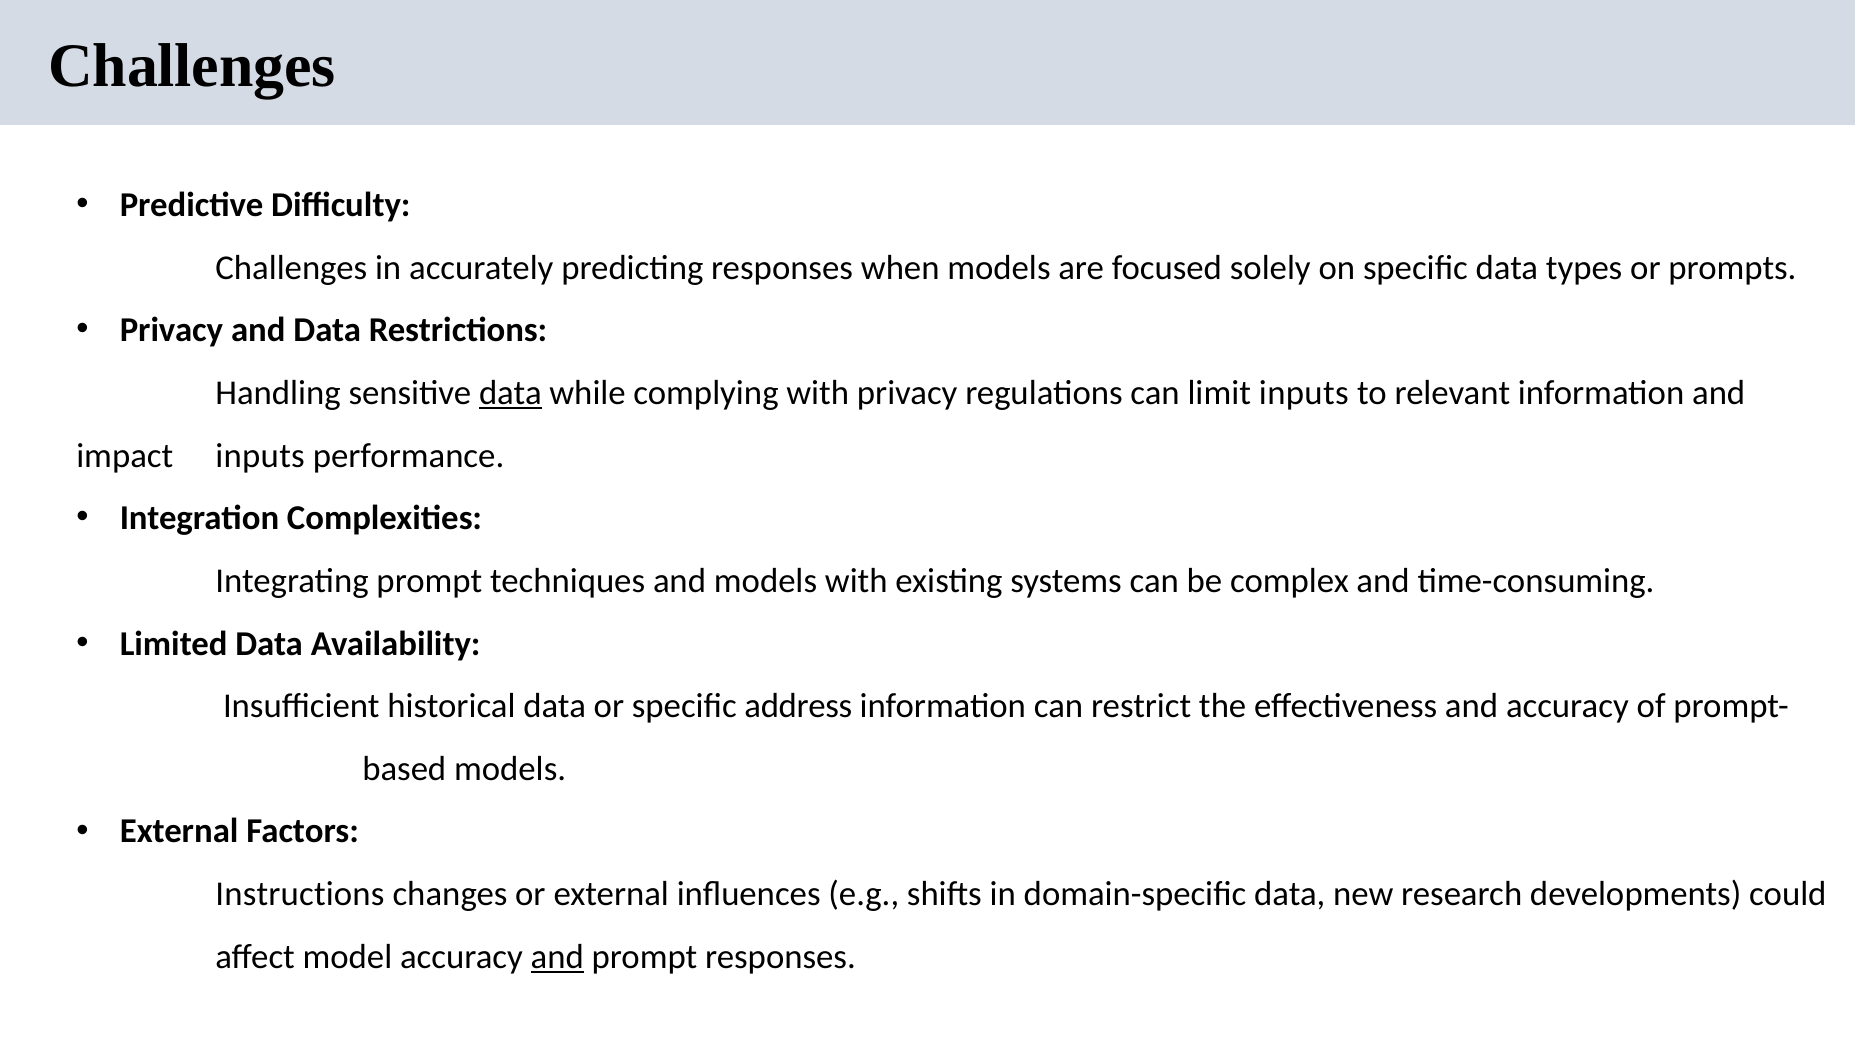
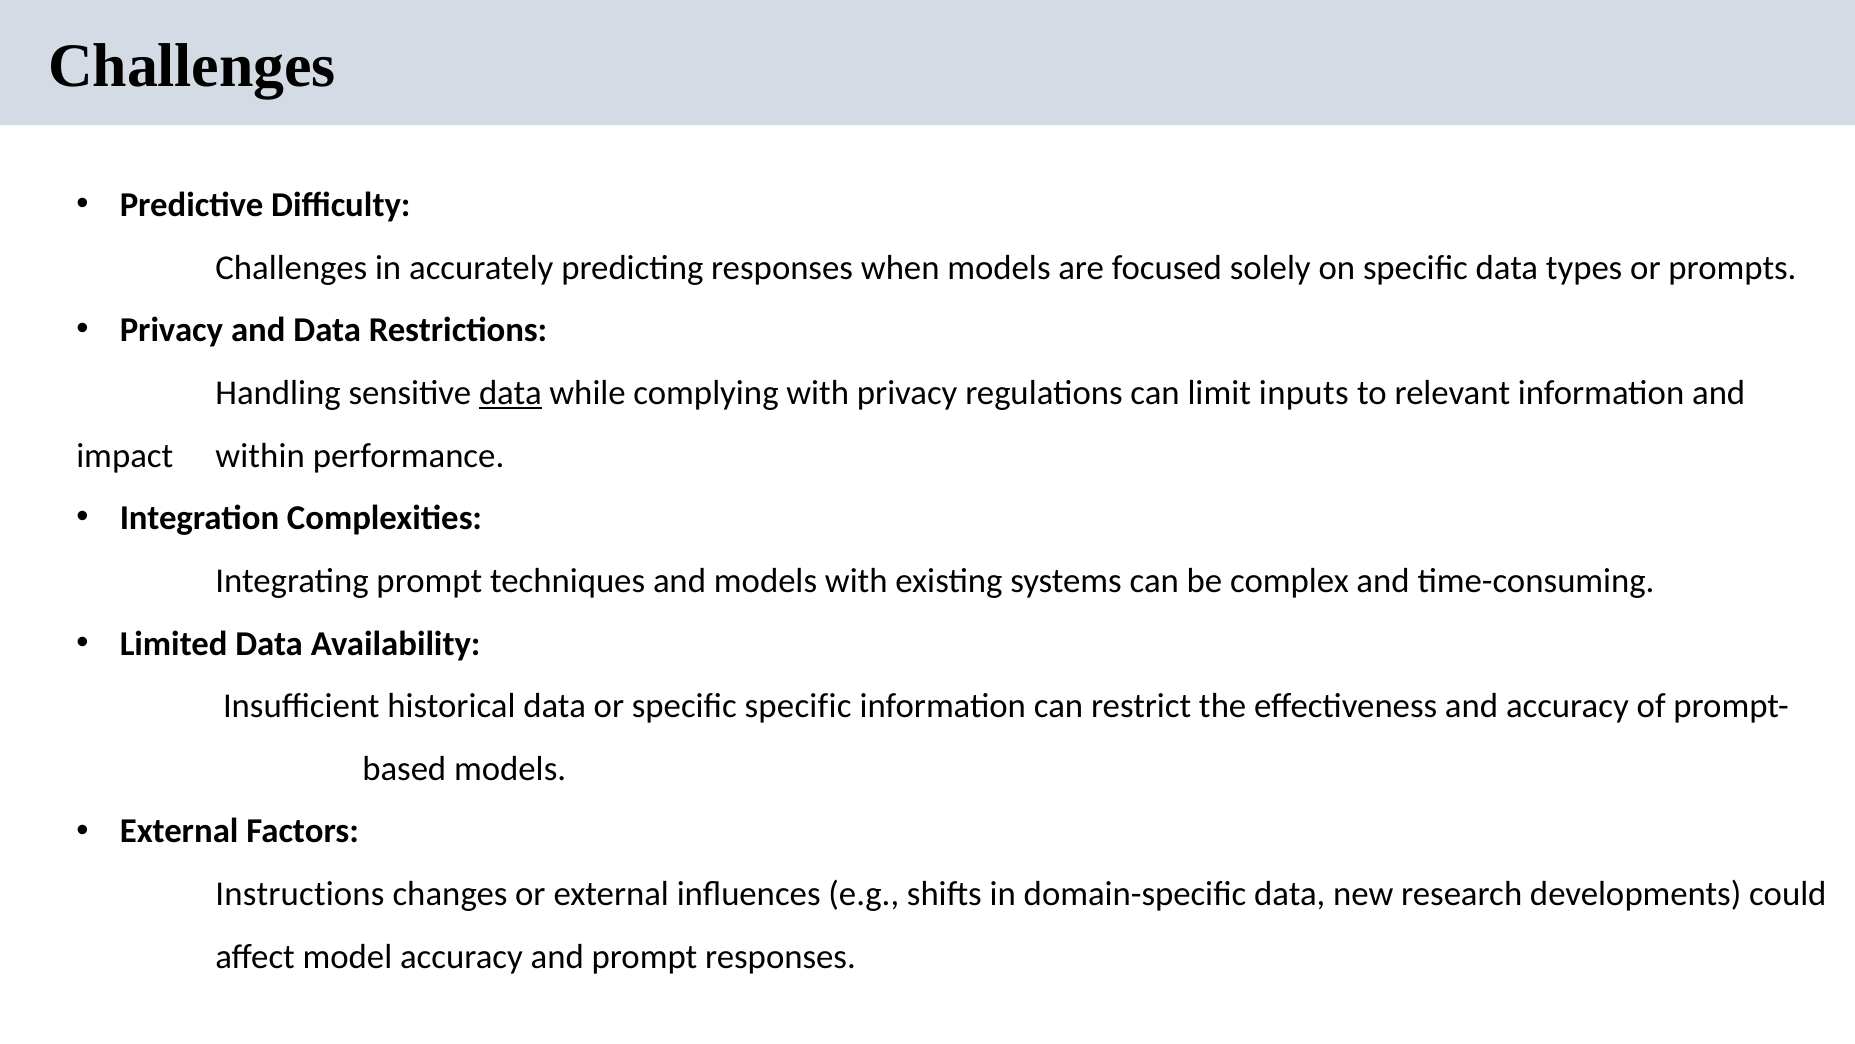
impact inputs: inputs -> within
specific address: address -> specific
and at (557, 956) underline: present -> none
